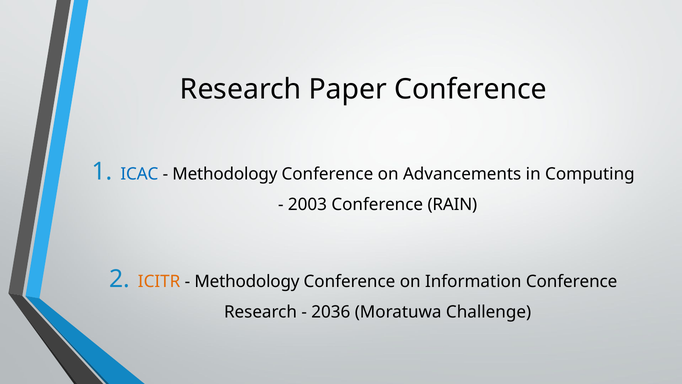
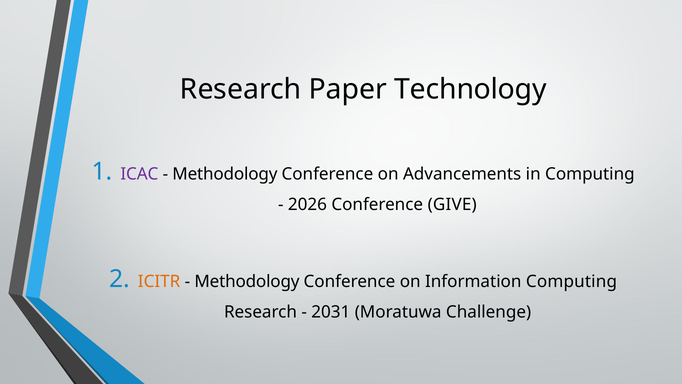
Paper Conference: Conference -> Technology
ICAC colour: blue -> purple
2003: 2003 -> 2026
RAIN: RAIN -> GIVE
Information Conference: Conference -> Computing
2036: 2036 -> 2031
